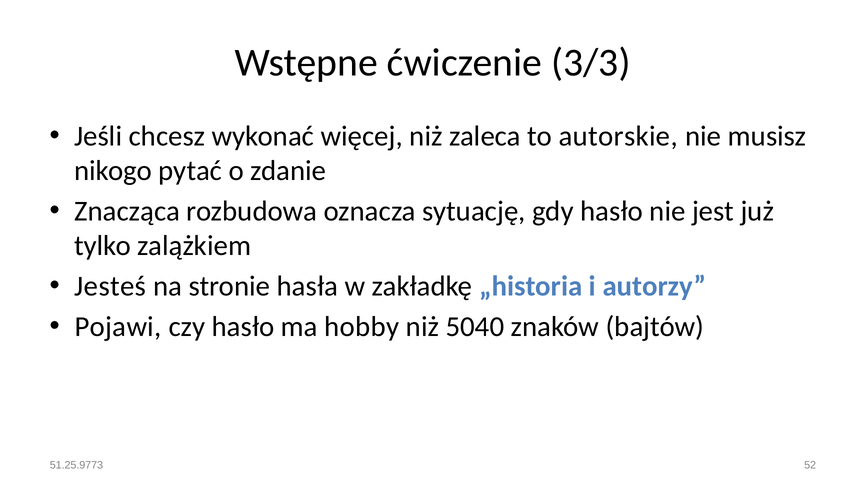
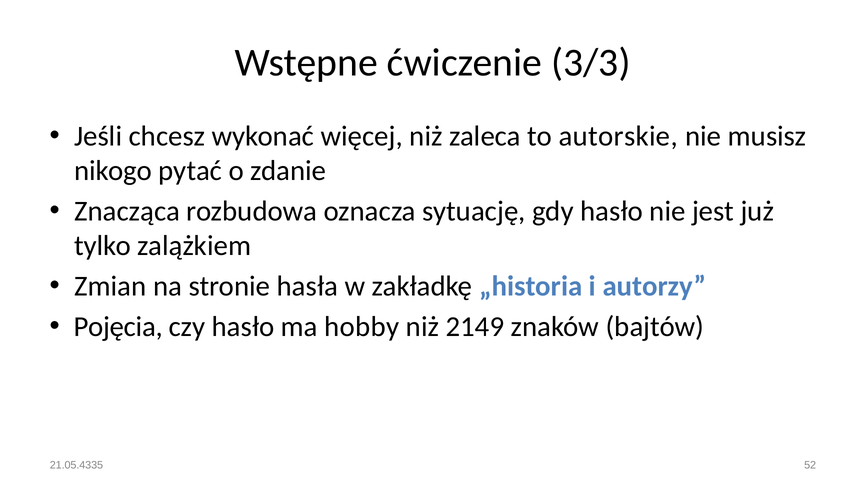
Jesteś: Jesteś -> Zmian
Pojawi: Pojawi -> Pojęcia
5040: 5040 -> 2149
51.25.9773: 51.25.9773 -> 21.05.4335
